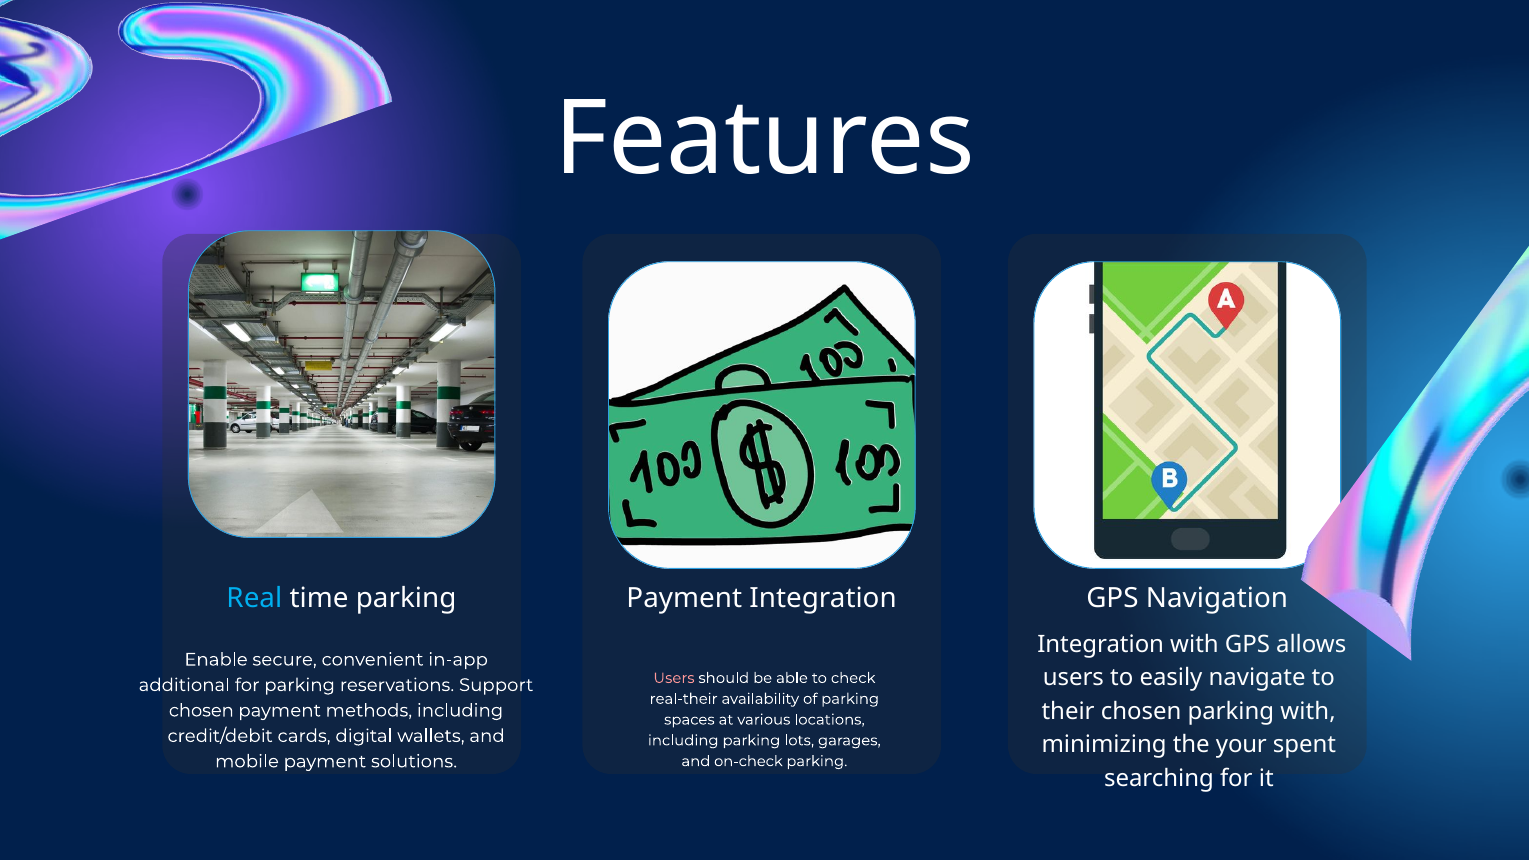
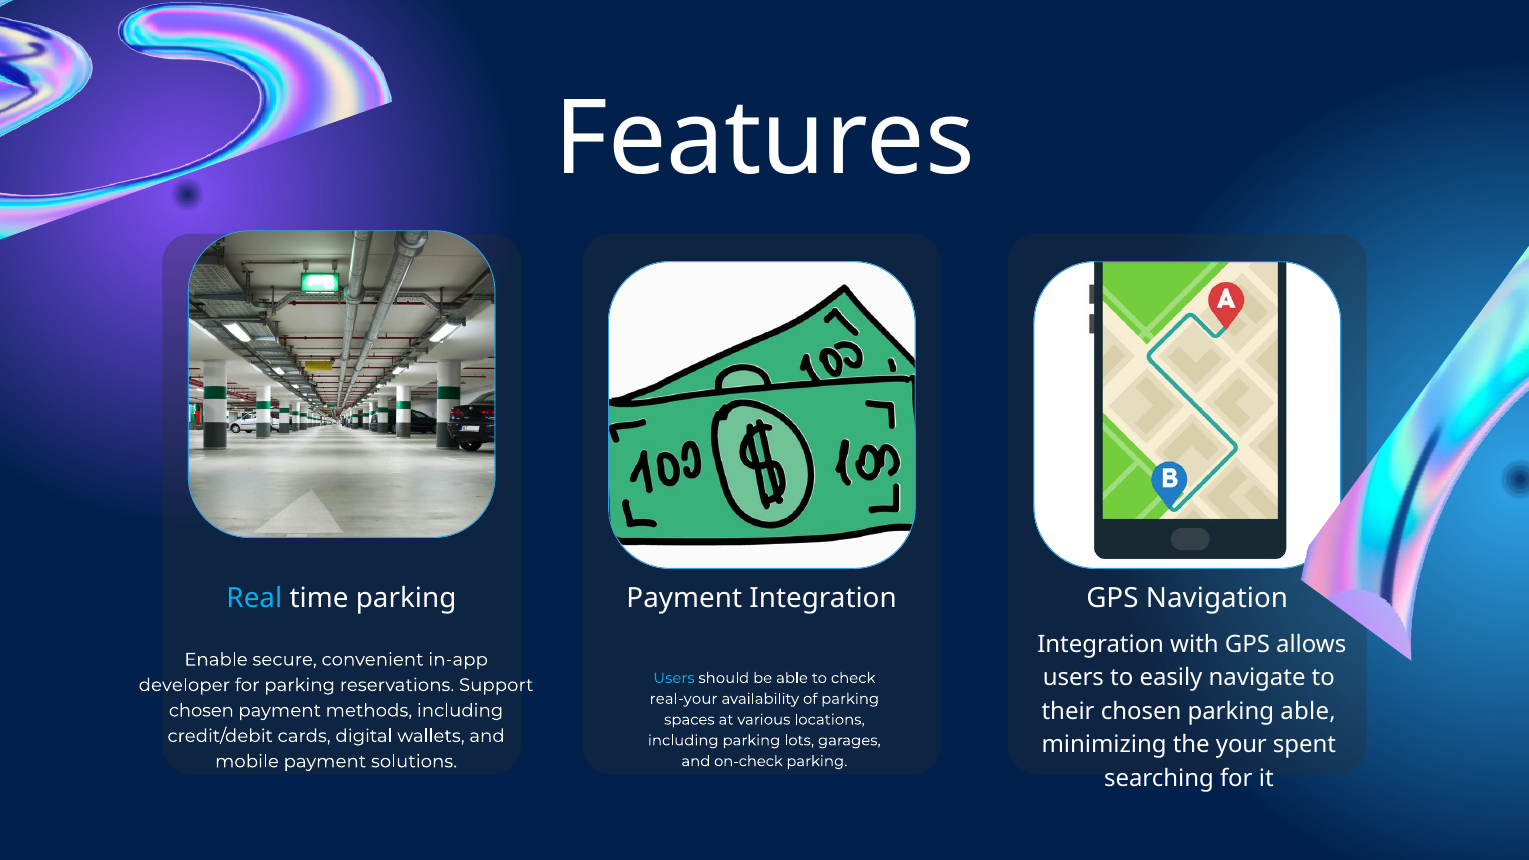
Users at (674, 678) colour: pink -> light blue
additional: additional -> developer
real-their: real-their -> real-your
parking with: with -> able
